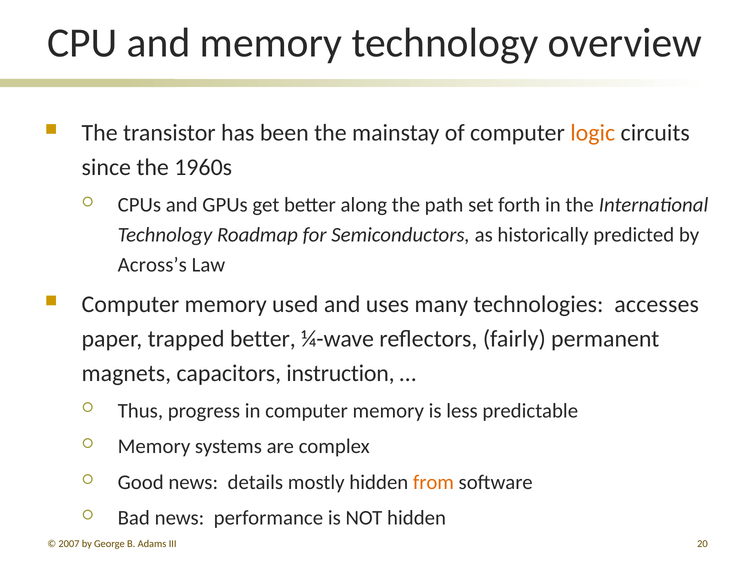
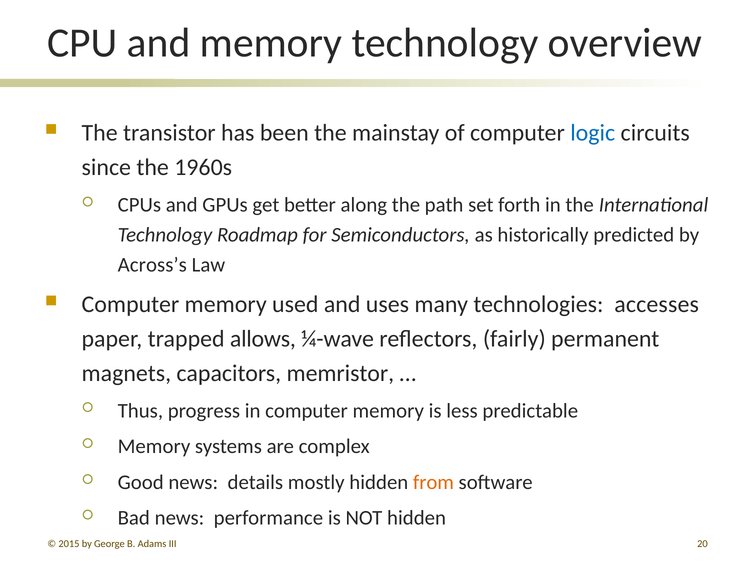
logic colour: orange -> blue
trapped better: better -> allows
instruction: instruction -> memristor
2007: 2007 -> 2015
